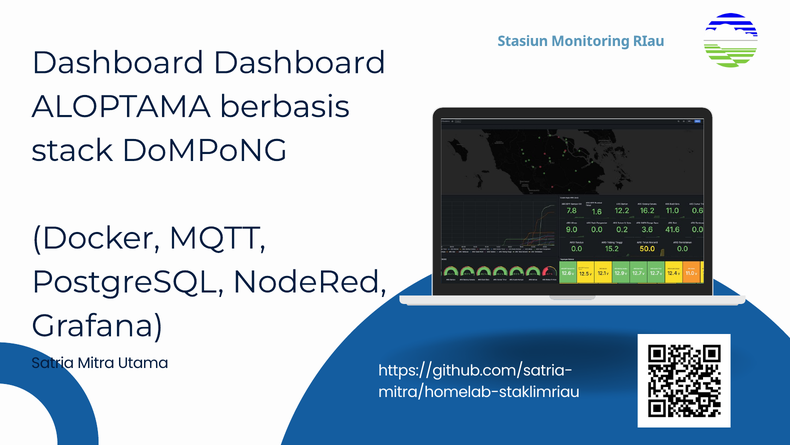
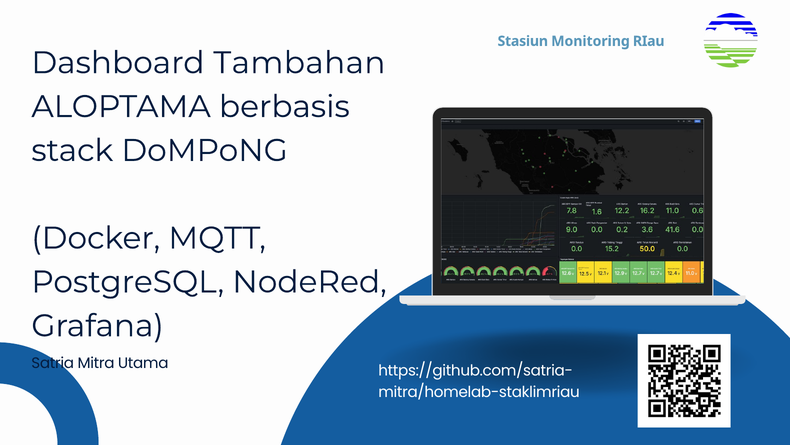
Dashboard Dashboard: Dashboard -> Tambahan
